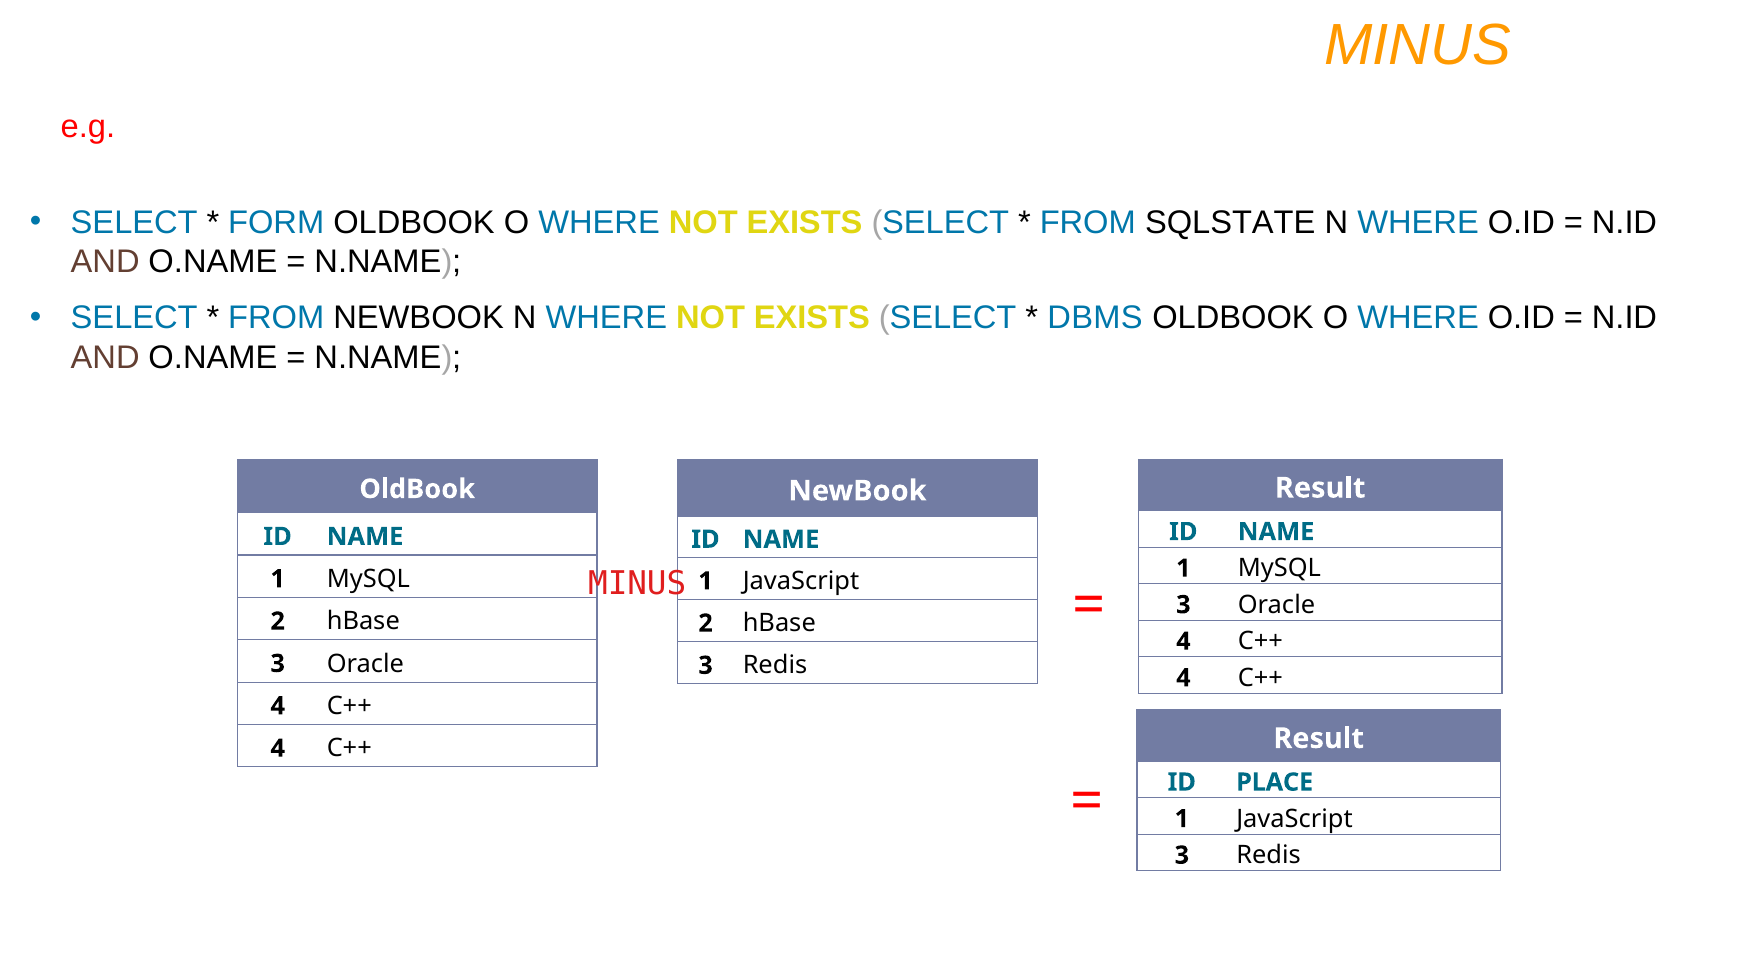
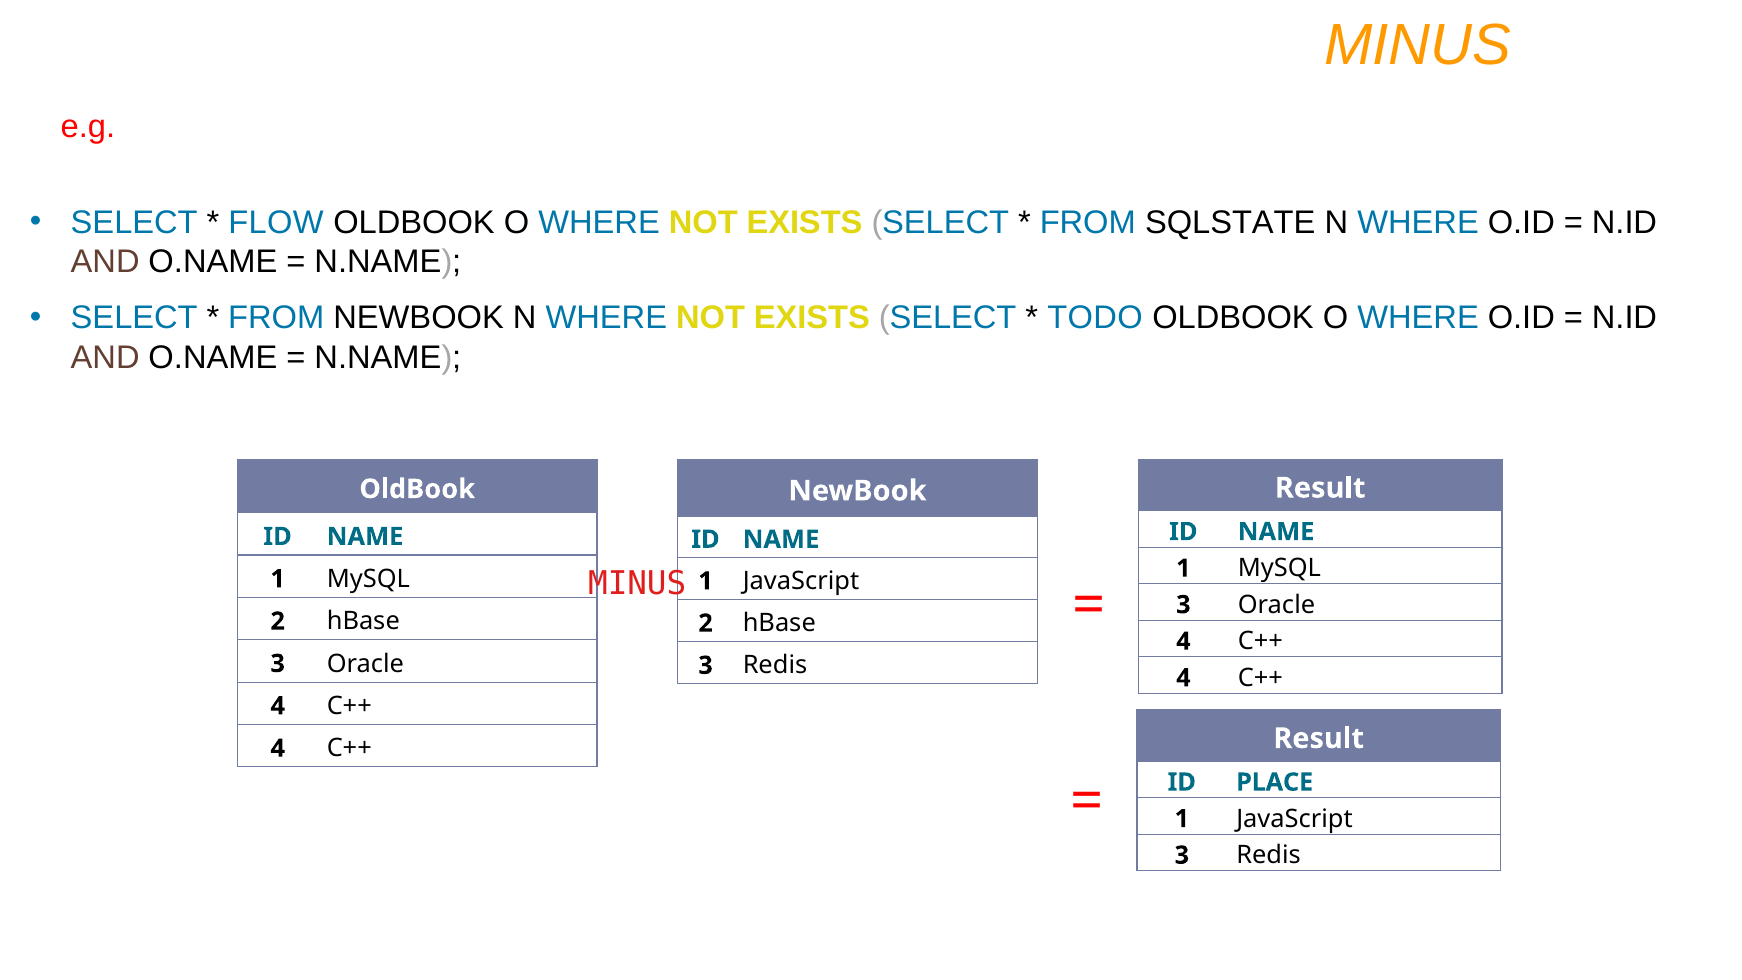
FORM: FORM -> FLOW
DBMS: DBMS -> TODO
